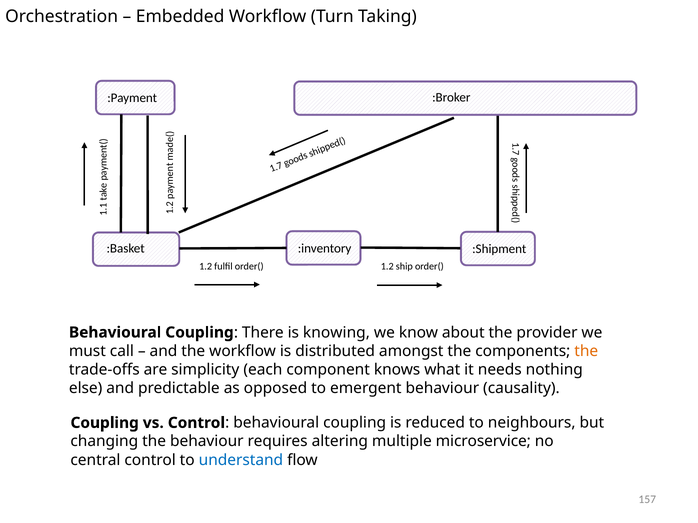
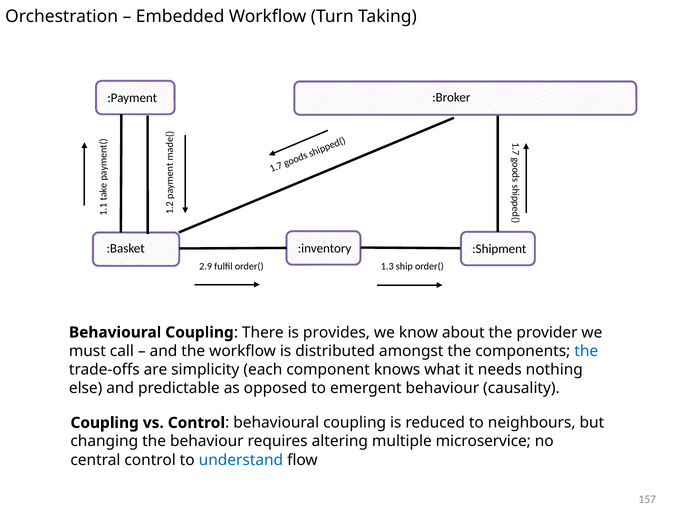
1.2 at (206, 267): 1.2 -> 2.9
1.2 at (387, 267): 1.2 -> 1.3
knowing: knowing -> provides
the at (586, 351) colour: orange -> blue
